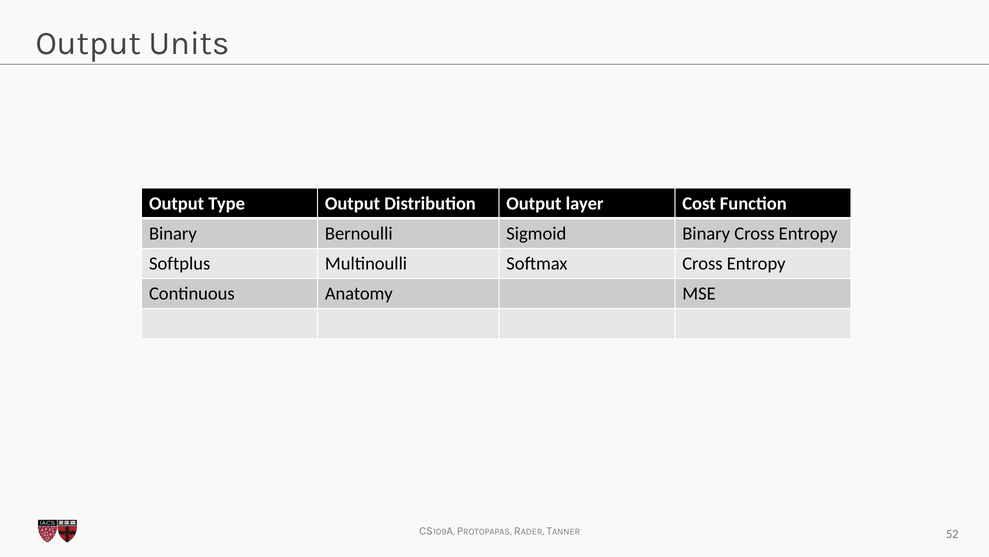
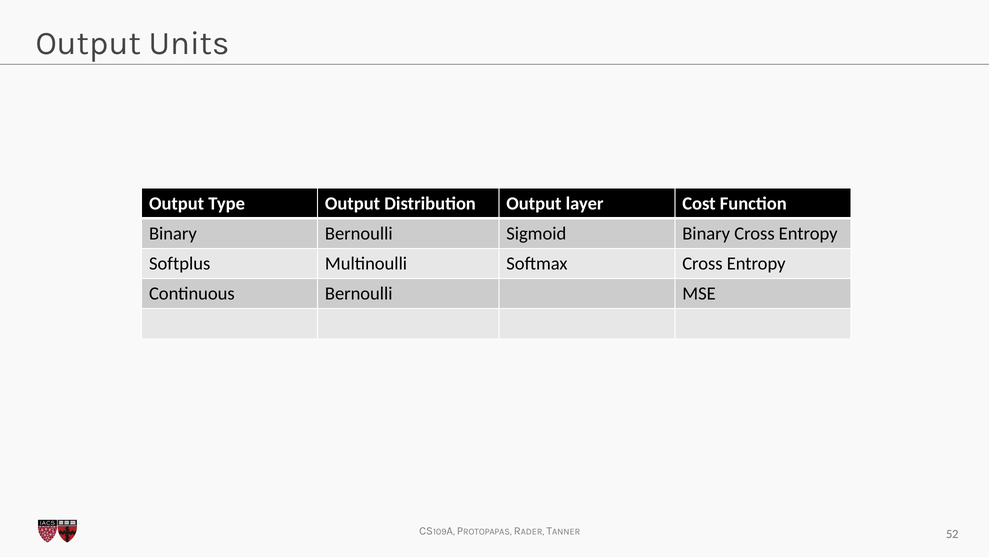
Continuous Anatomy: Anatomy -> Bernoulli
